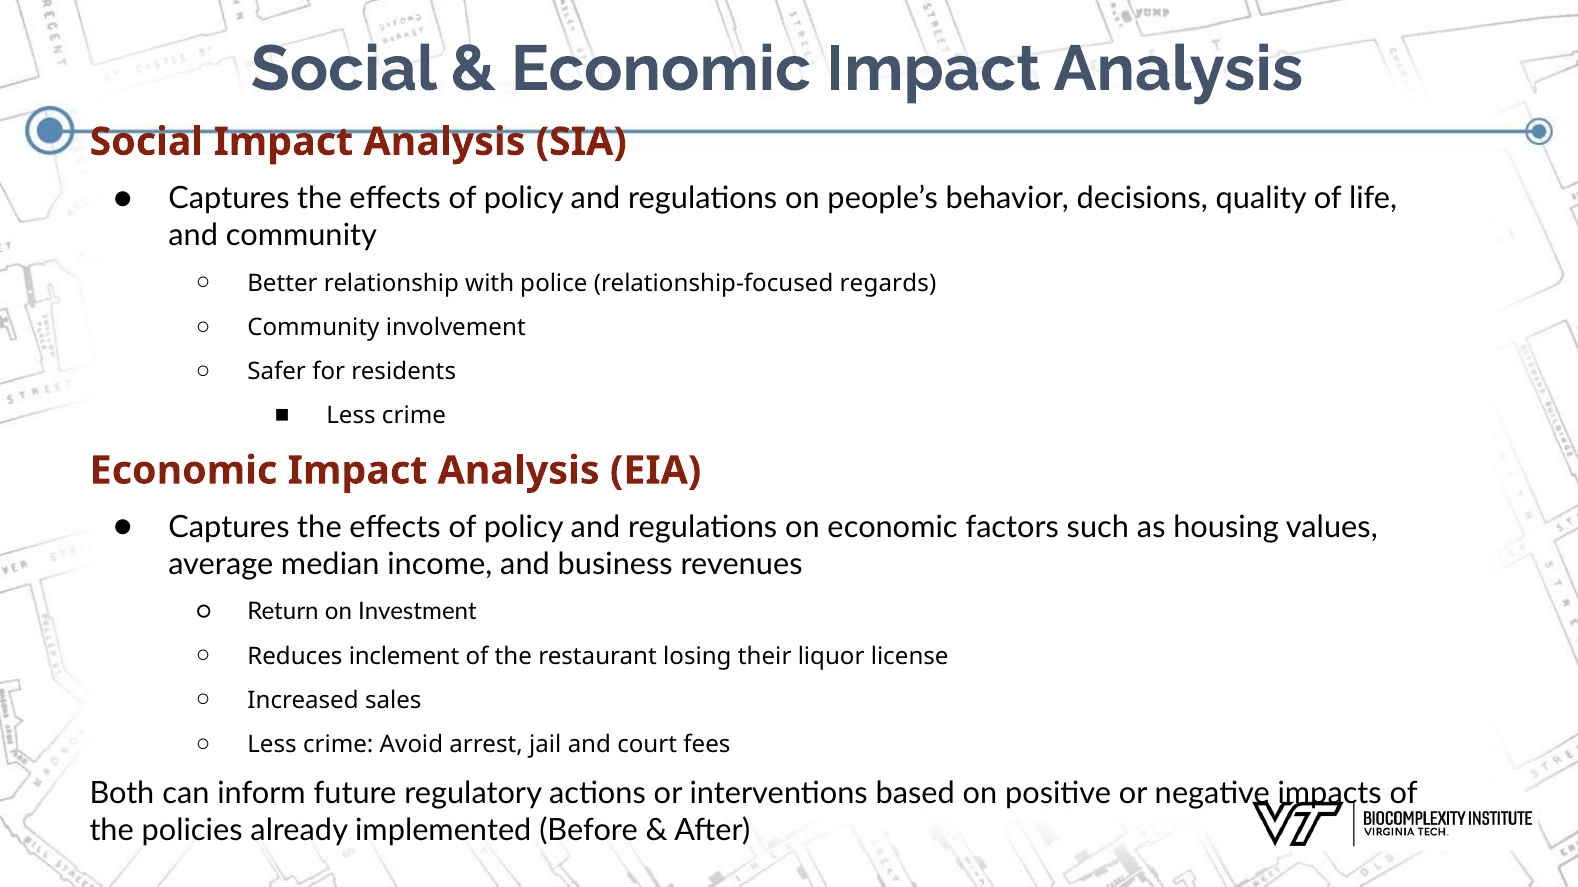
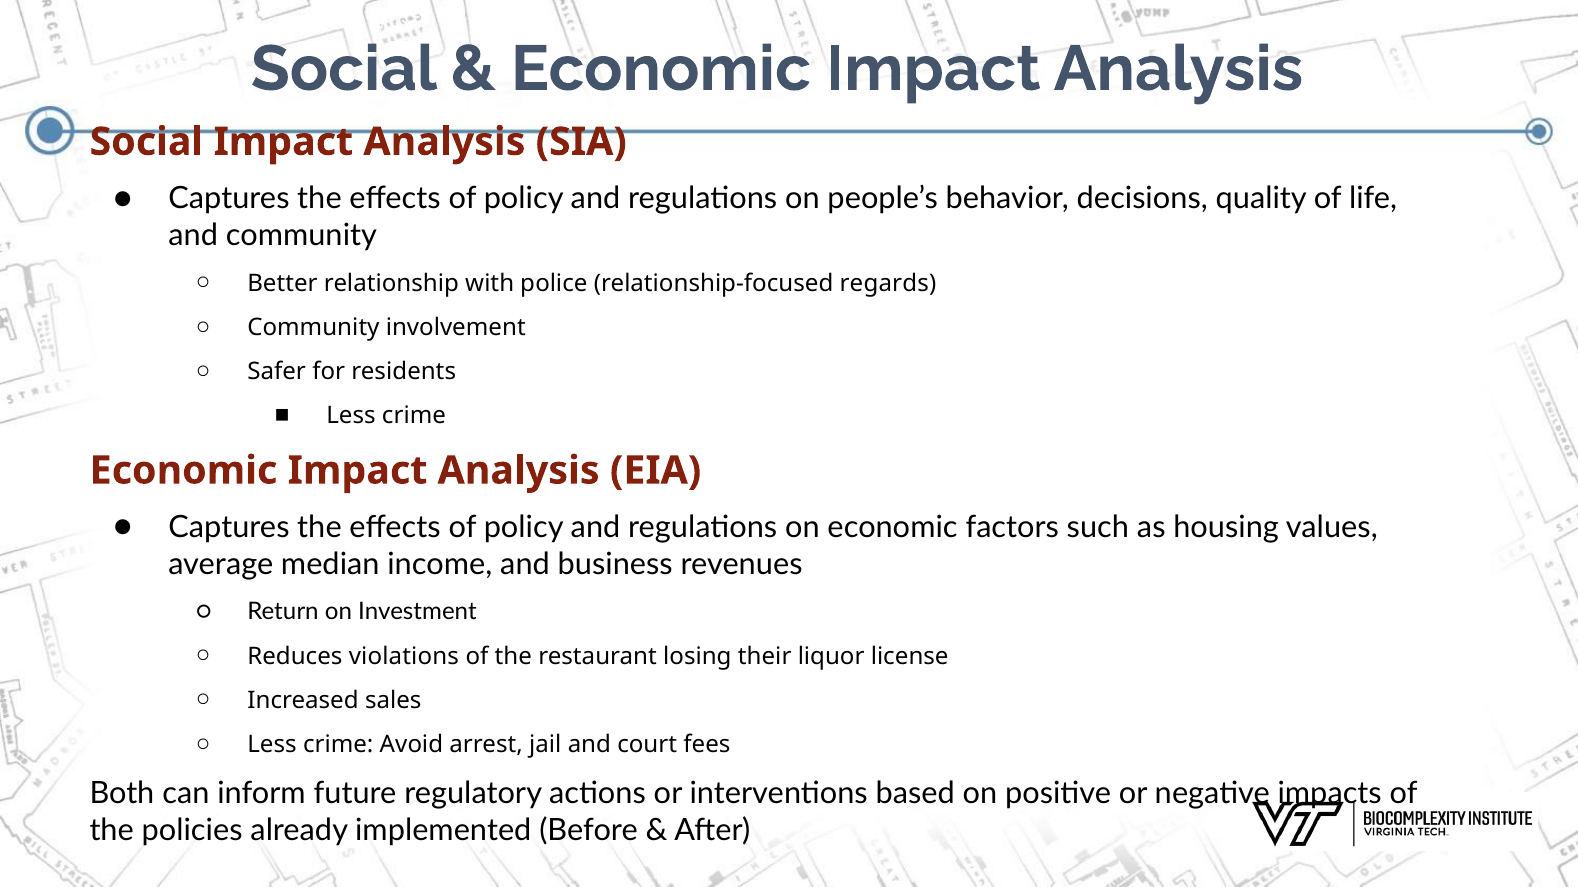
inclement: inclement -> violations
